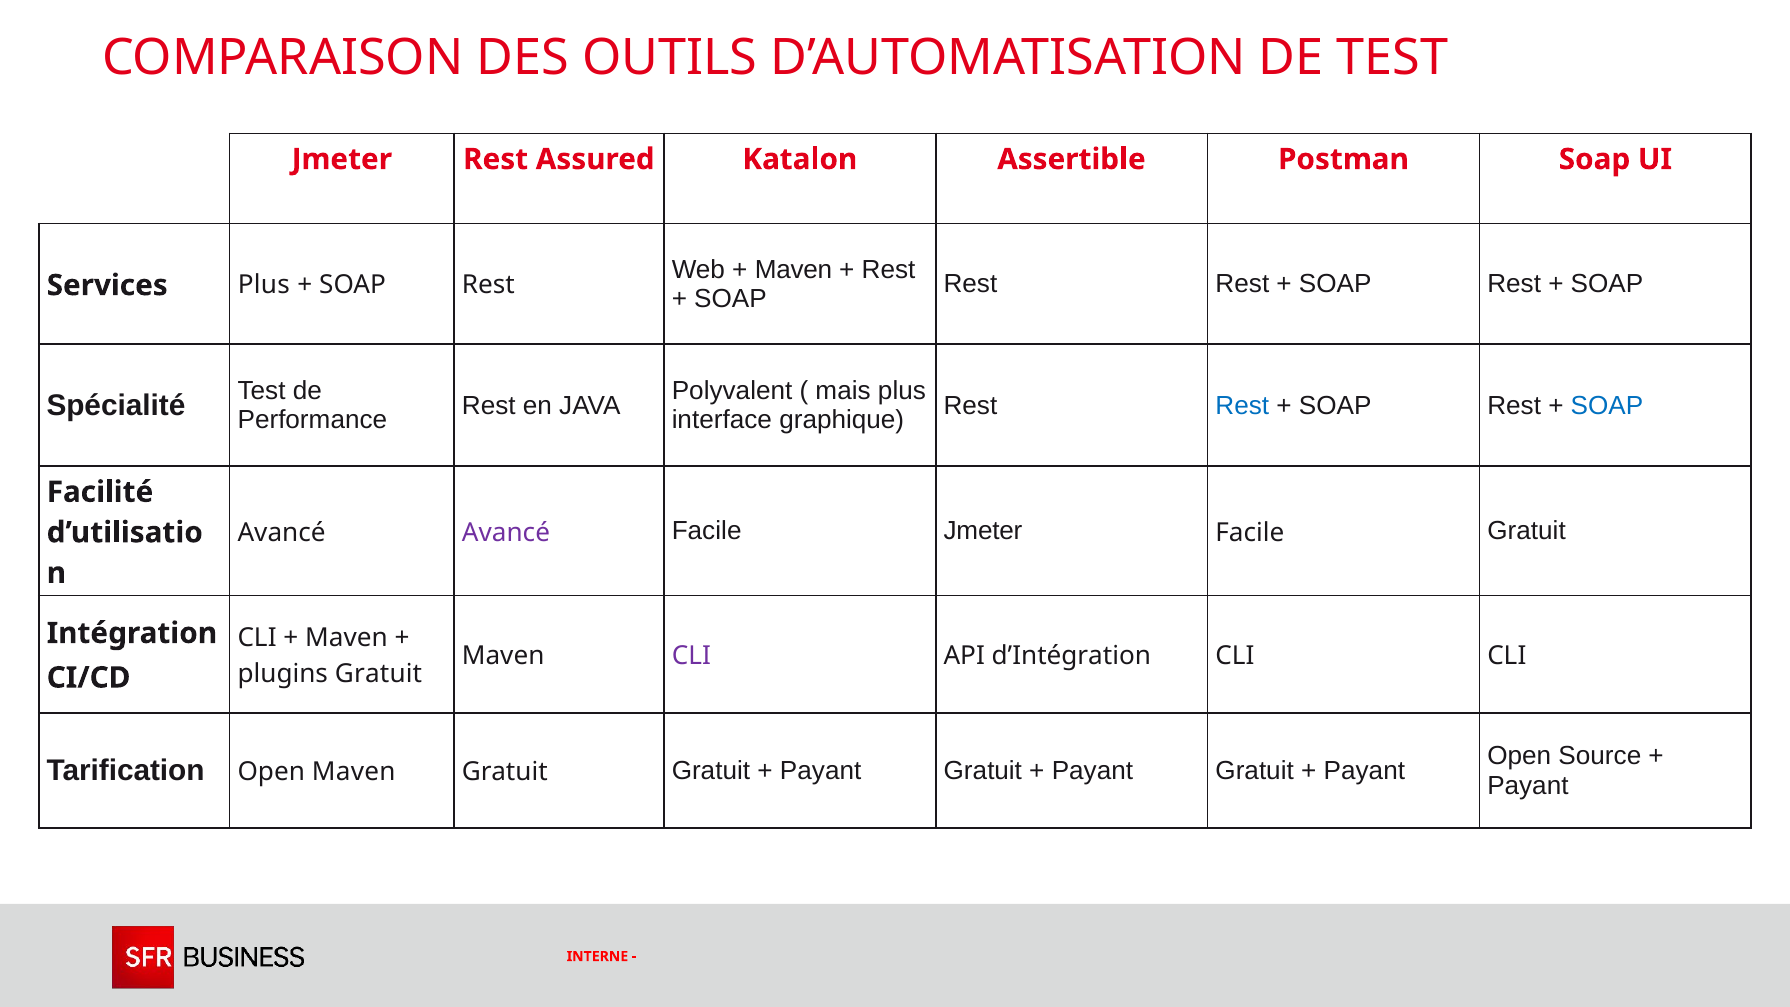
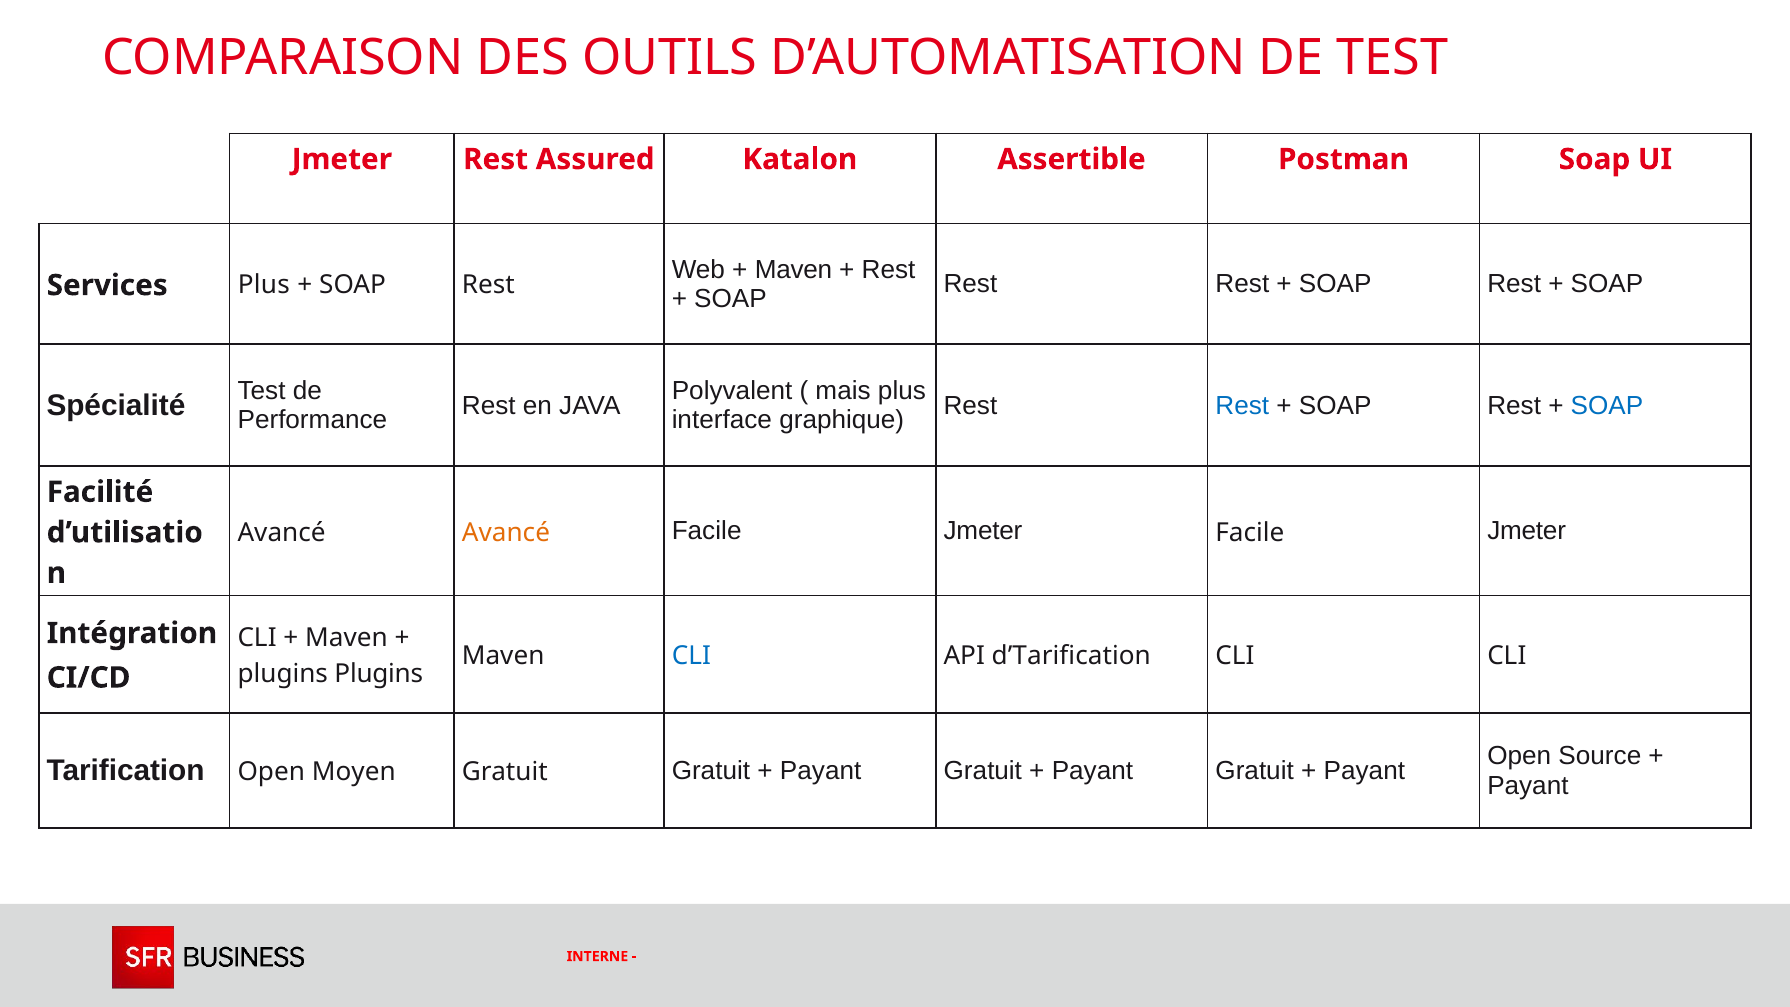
Avancé at (506, 532) colour: purple -> orange
Gratuit at (1527, 531): Gratuit -> Jmeter
CLI at (691, 656) colour: purple -> blue
d’Intégration: d’Intégration -> d’Tarification
plugins Gratuit: Gratuit -> Plugins
Open Maven: Maven -> Moyen
